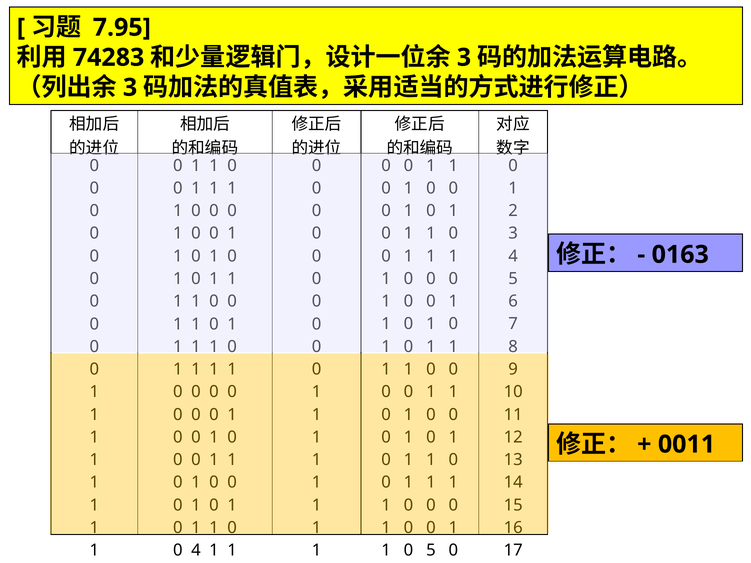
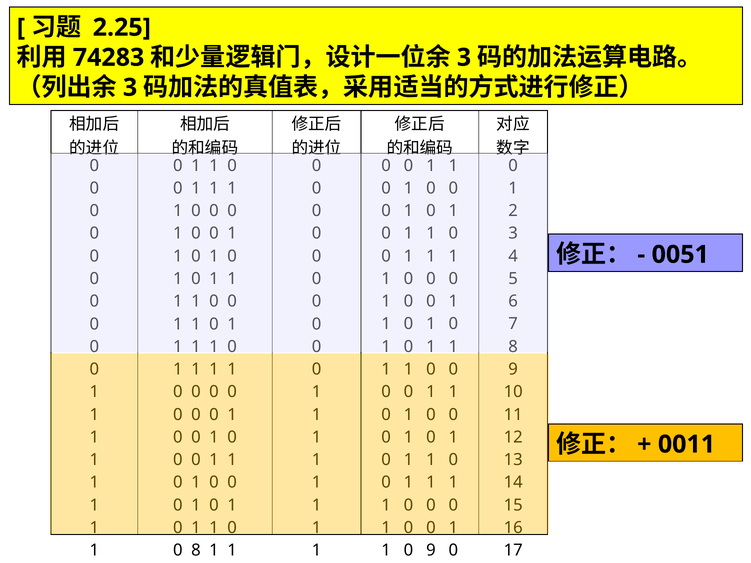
7.95: 7.95 -> 2.25
0163: 0163 -> 0051
0 4: 4 -> 8
0 5: 5 -> 9
